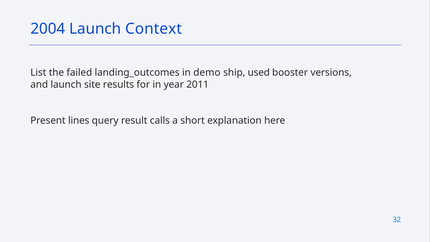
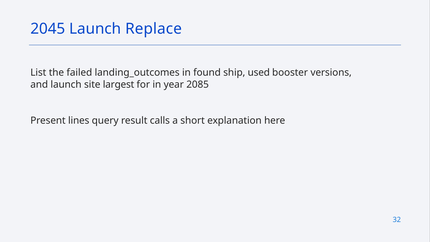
2004: 2004 -> 2045
Context: Context -> Replace
demo: demo -> found
results: results -> largest
2011: 2011 -> 2085
